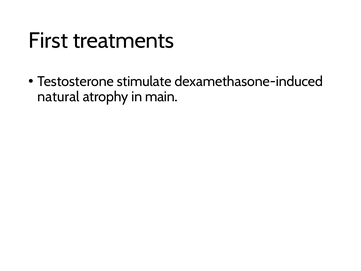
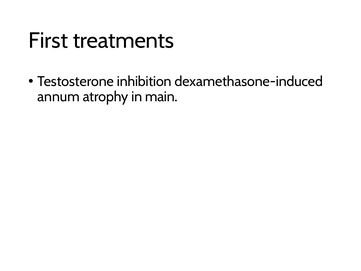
stimulate: stimulate -> inhibition
natural: natural -> annum
